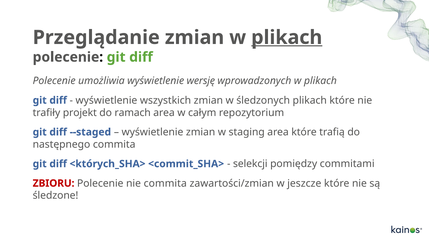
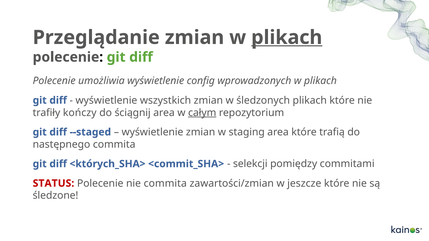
wersję: wersję -> config
projekt: projekt -> kończy
ramach: ramach -> ściągnij
całym underline: none -> present
ZBIORU: ZBIORU -> STATUS
